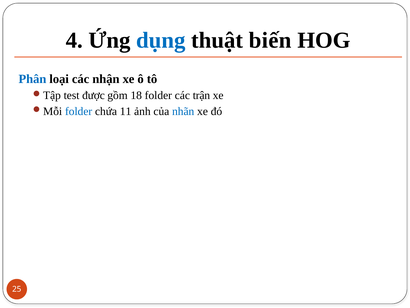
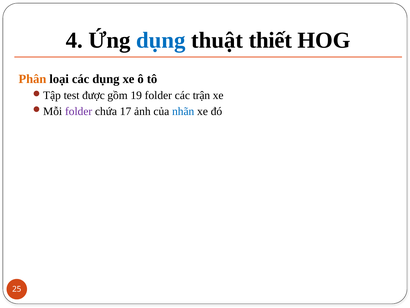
biến: biến -> thiết
Phân colour: blue -> orange
các nhận: nhận -> dụng
18: 18 -> 19
folder at (79, 111) colour: blue -> purple
11: 11 -> 17
